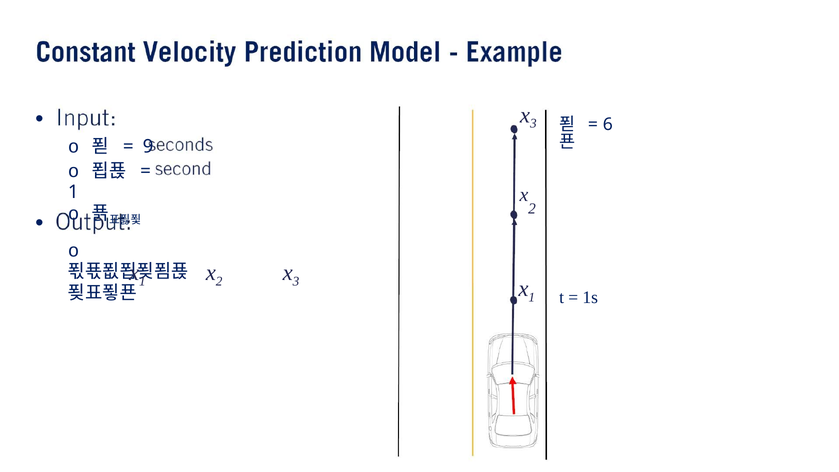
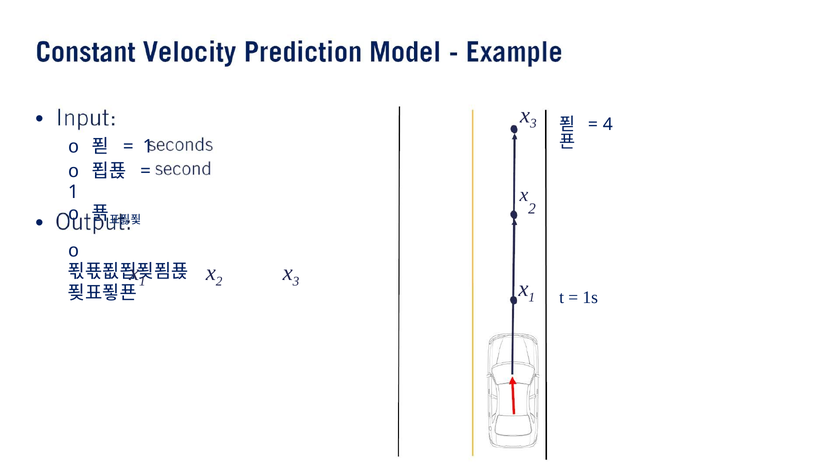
6: 6 -> 4
9 at (148, 147): 9 -> 1
